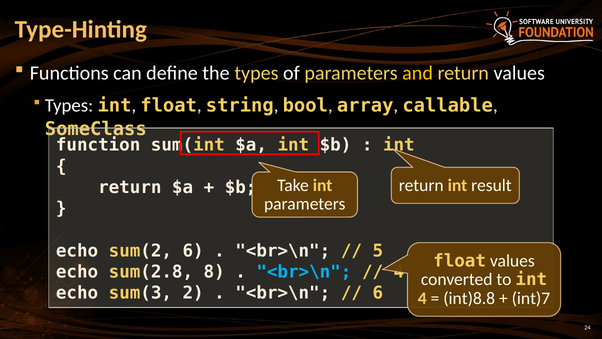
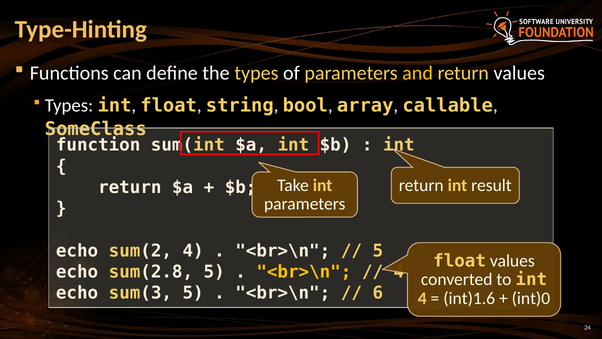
sum(2 6: 6 -> 4
sum(2.8 8: 8 -> 5
<br>\n at (304, 272) colour: light blue -> yellow
sum(3 2: 2 -> 5
int)8.8: int)8.8 -> int)1.6
int)7: int)7 -> int)0
